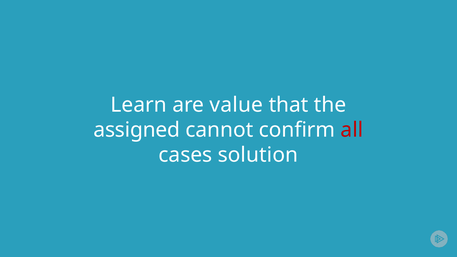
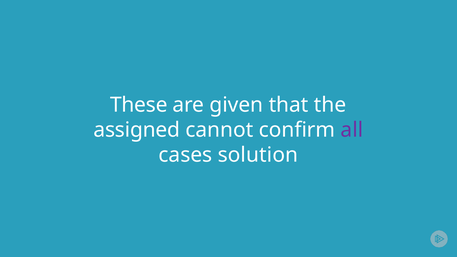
Learn: Learn -> These
value: value -> given
all colour: red -> purple
